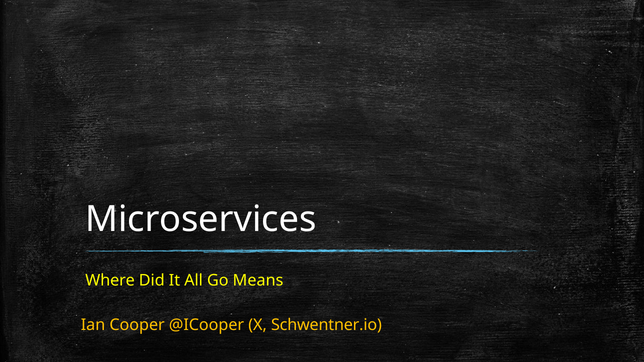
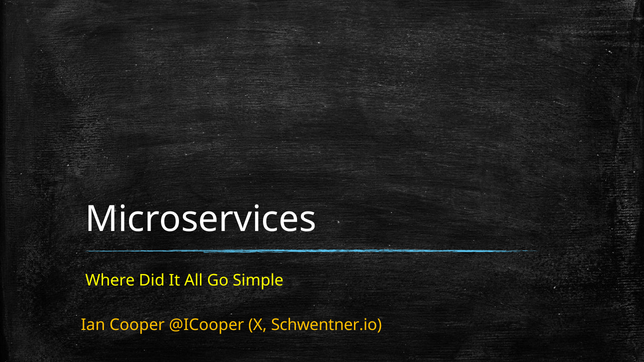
Means: Means -> Simple
